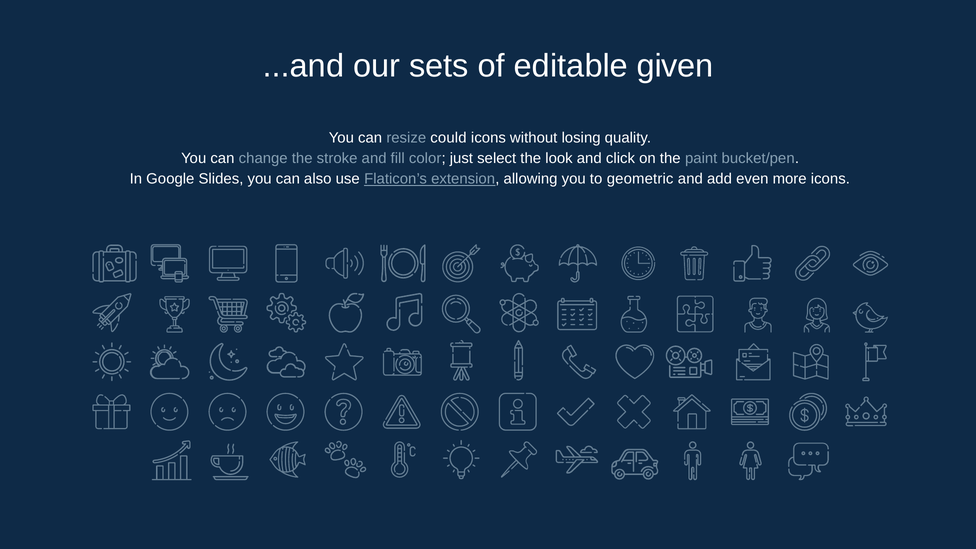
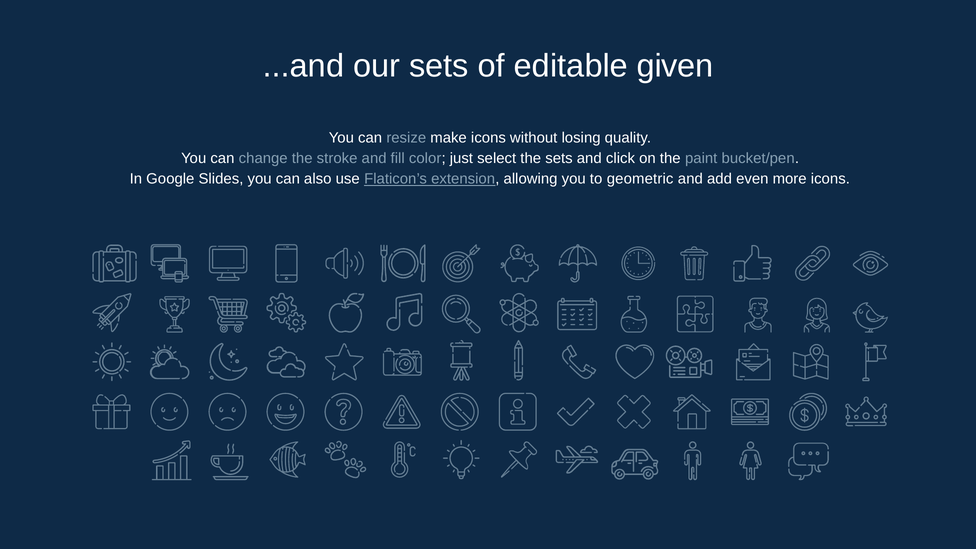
could: could -> make
the look: look -> sets
